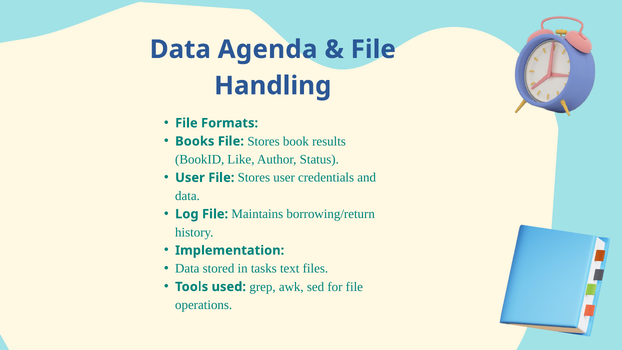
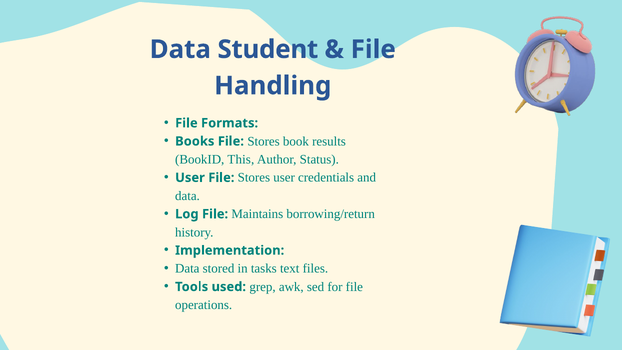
Agenda: Agenda -> Student
Like: Like -> This
